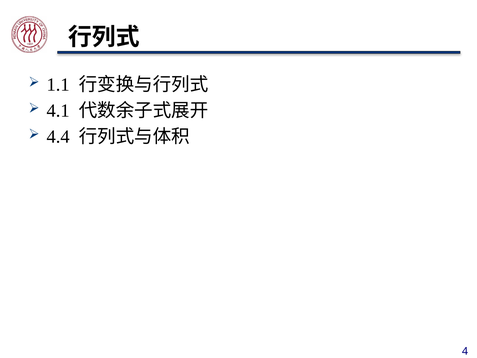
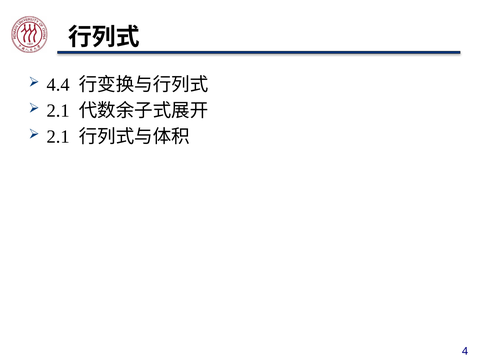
1.1: 1.1 -> 4.4
4.1 at (58, 111): 4.1 -> 2.1
4.4 at (58, 137): 4.4 -> 2.1
